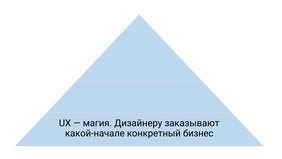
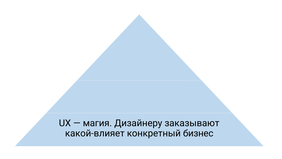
какой-начале: какой-начале -> какой-влияет
